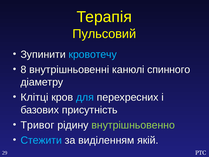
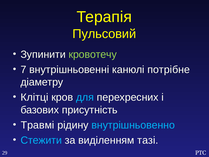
кровотечу colour: light blue -> light green
8: 8 -> 7
спинного: спинного -> потрібне
Тривог: Тривог -> Травмі
внутрішньовенно colour: light green -> light blue
якій: якій -> тазі
